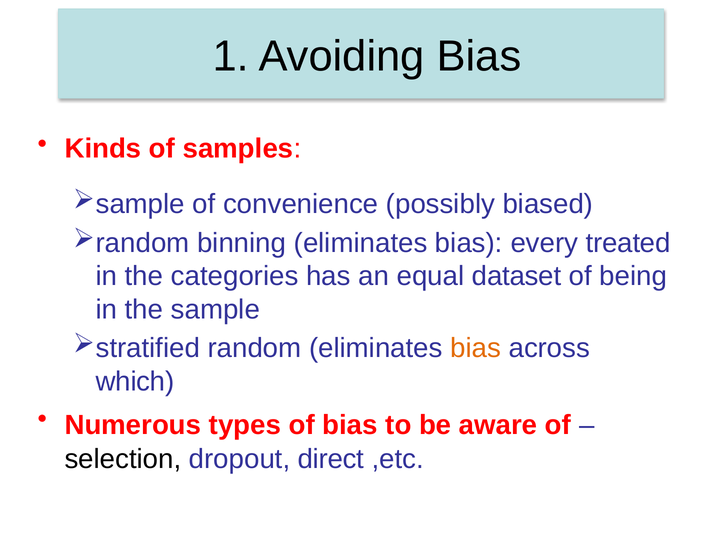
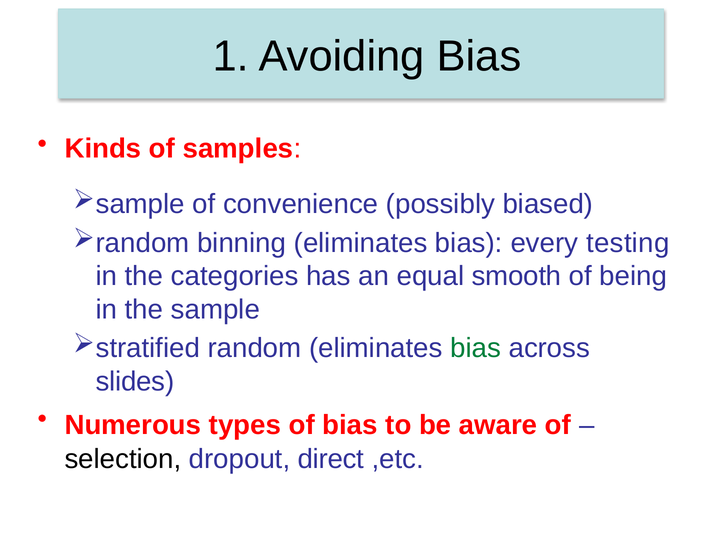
treated: treated -> testing
dataset: dataset -> smooth
bias at (476, 348) colour: orange -> green
which: which -> slides
